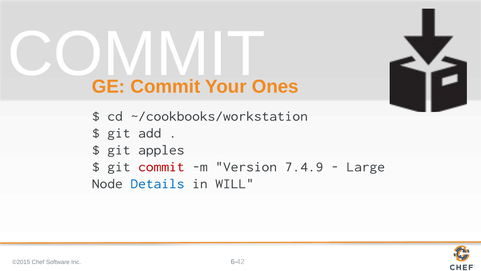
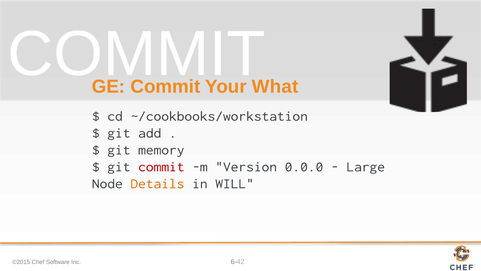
Ones: Ones -> What
apples: apples -> memory
7.4.9: 7.4.9 -> 0.0.0
Details colour: blue -> orange
